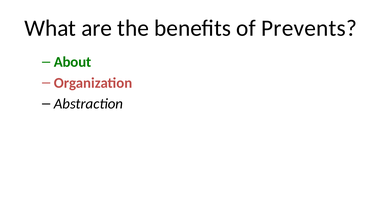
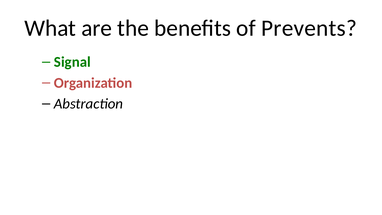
About: About -> Signal
